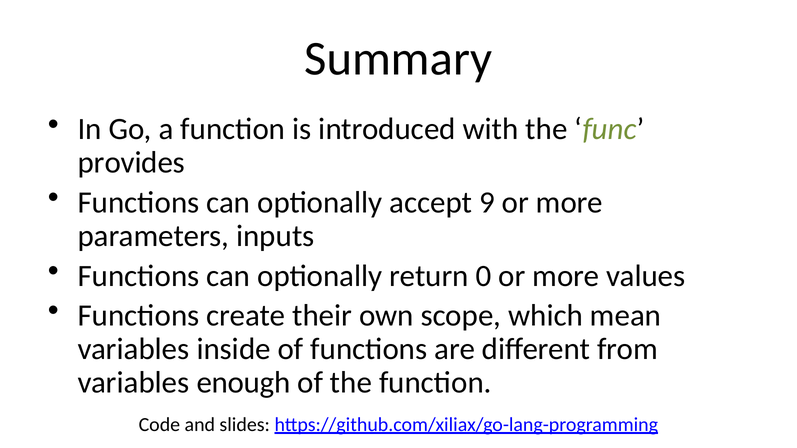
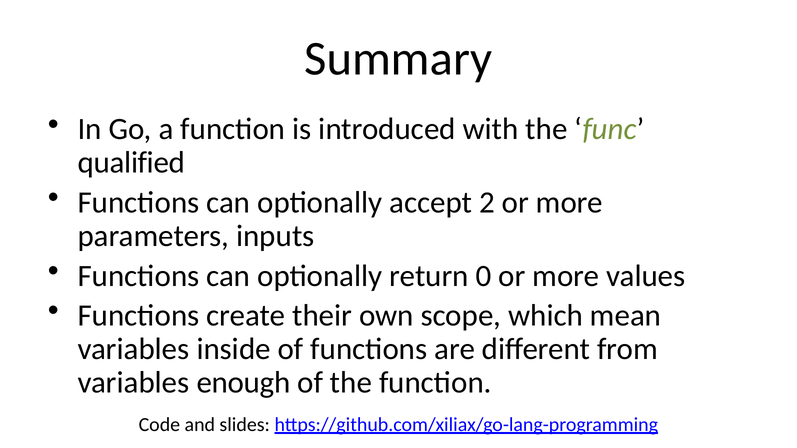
provides: provides -> qualified
9: 9 -> 2
